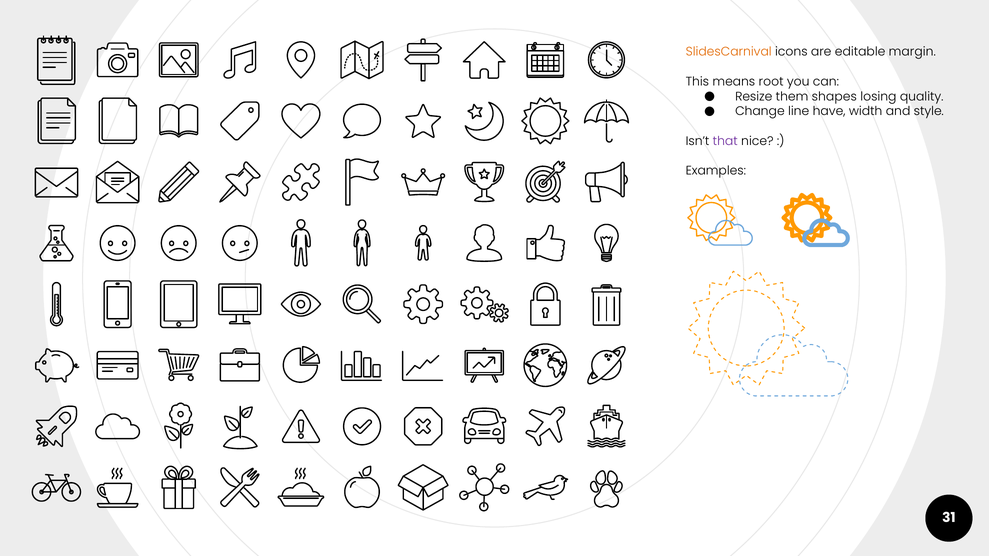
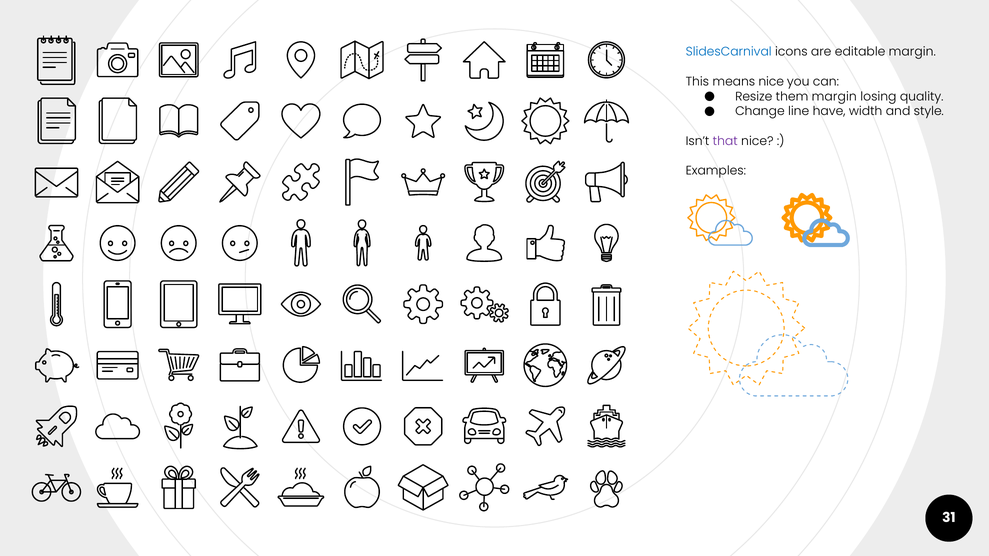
SlidesCarnival colour: orange -> blue
means root: root -> nice
them shapes: shapes -> margin
